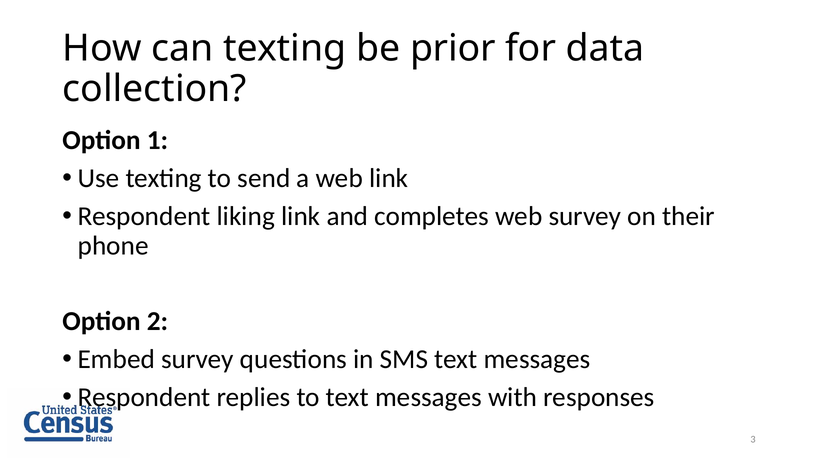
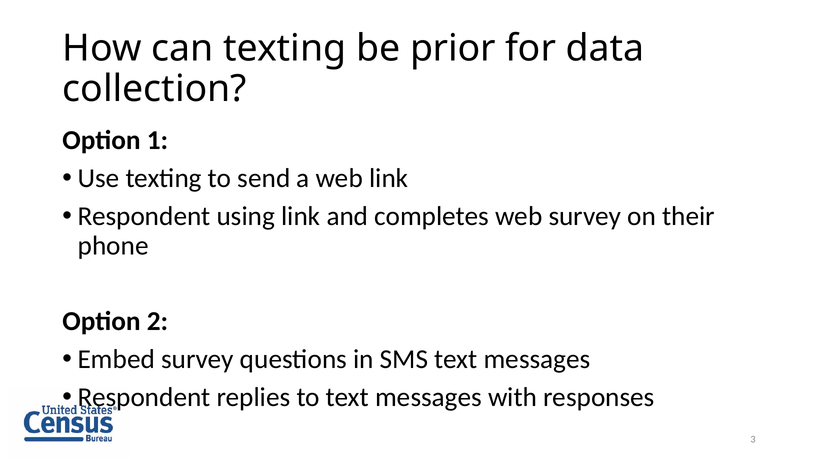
liking: liking -> using
